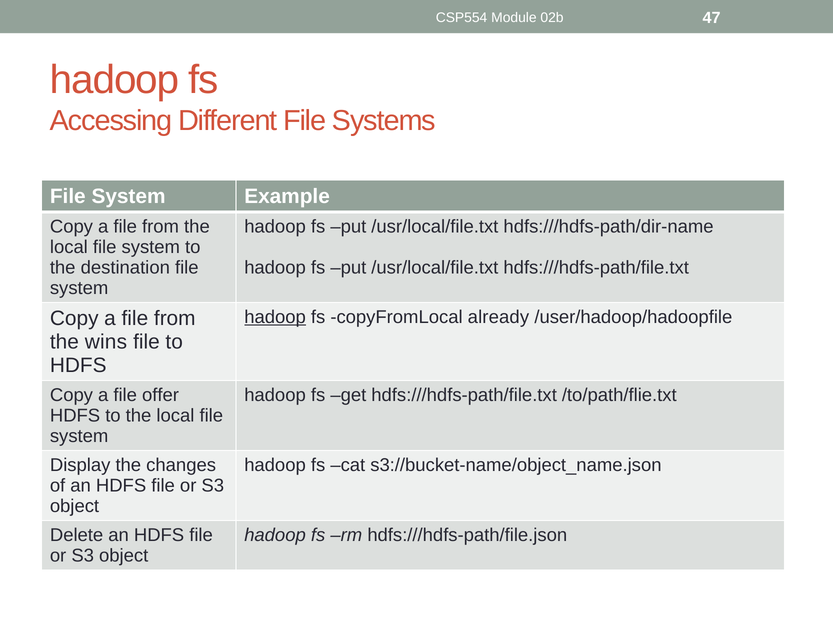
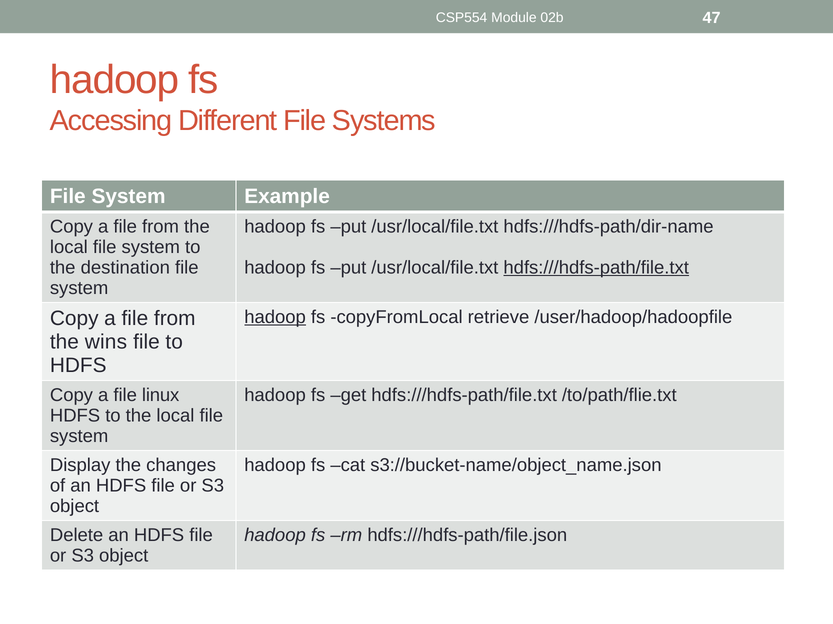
hdfs:///hdfs-path/file.txt at (596, 268) underline: none -> present
already: already -> retrieve
offer: offer -> linux
